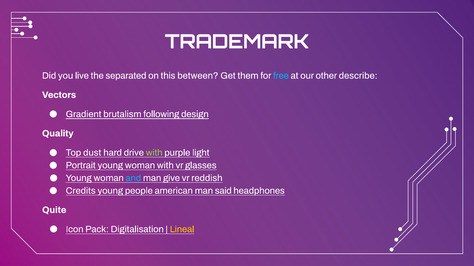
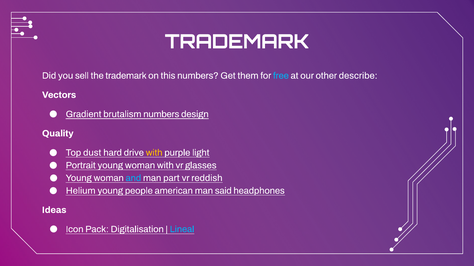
live: live -> sell
the separated: separated -> trademark
this between: between -> numbers
brutalism following: following -> numbers
with at (154, 153) colour: light green -> yellow
give: give -> part
Credits: Credits -> Helium
Quite: Quite -> Ideas
Lineal colour: yellow -> light blue
